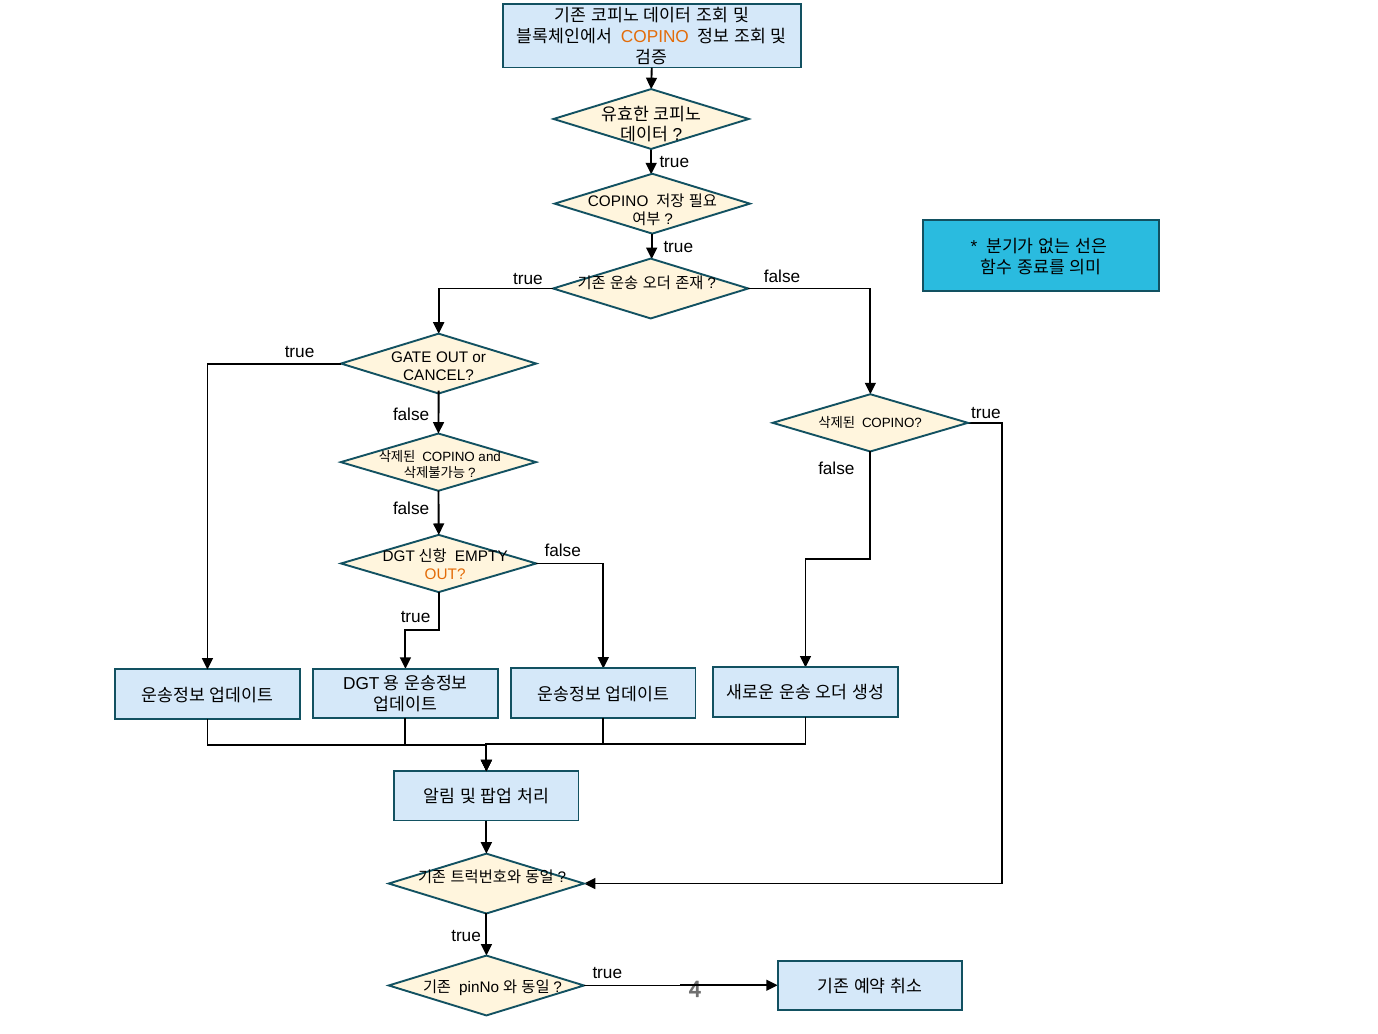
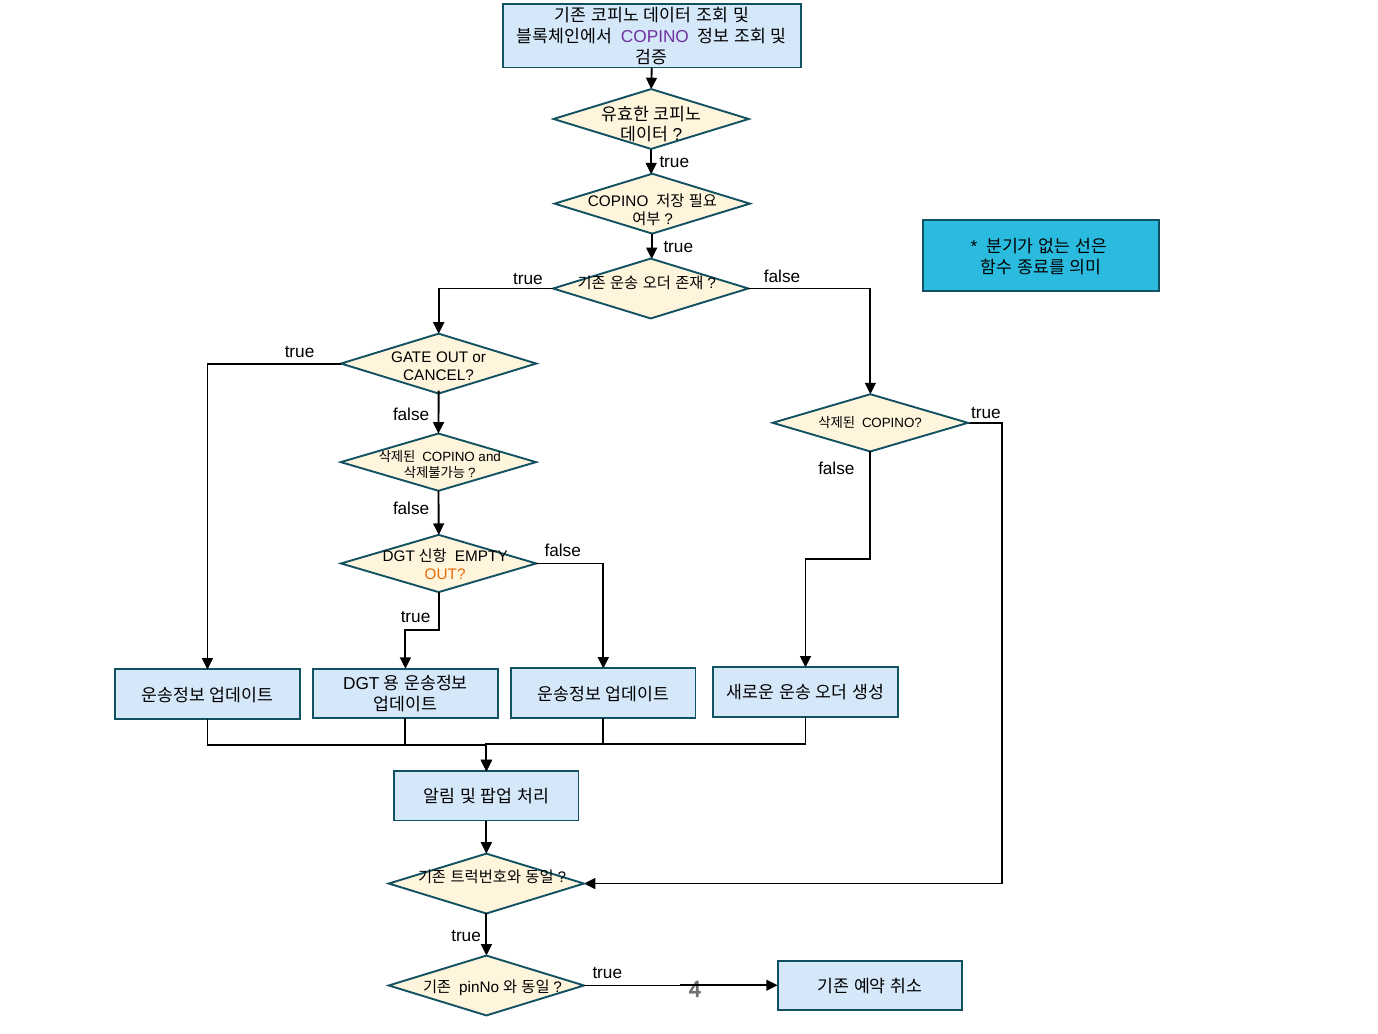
COPINO at (655, 37) colour: orange -> purple
